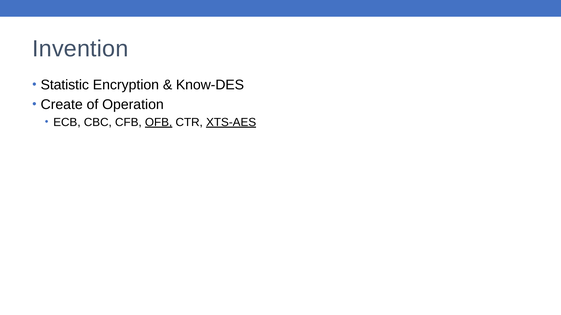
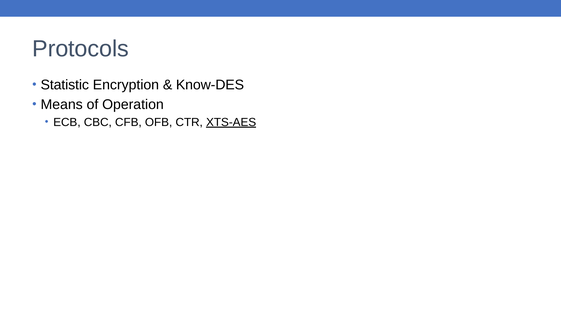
Invention: Invention -> Protocols
Create: Create -> Means
OFB underline: present -> none
